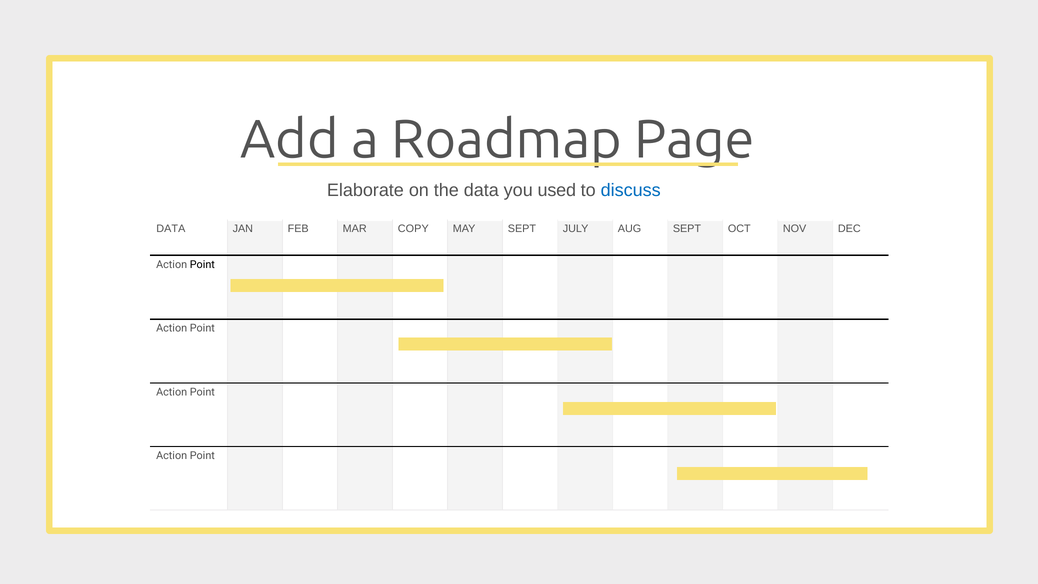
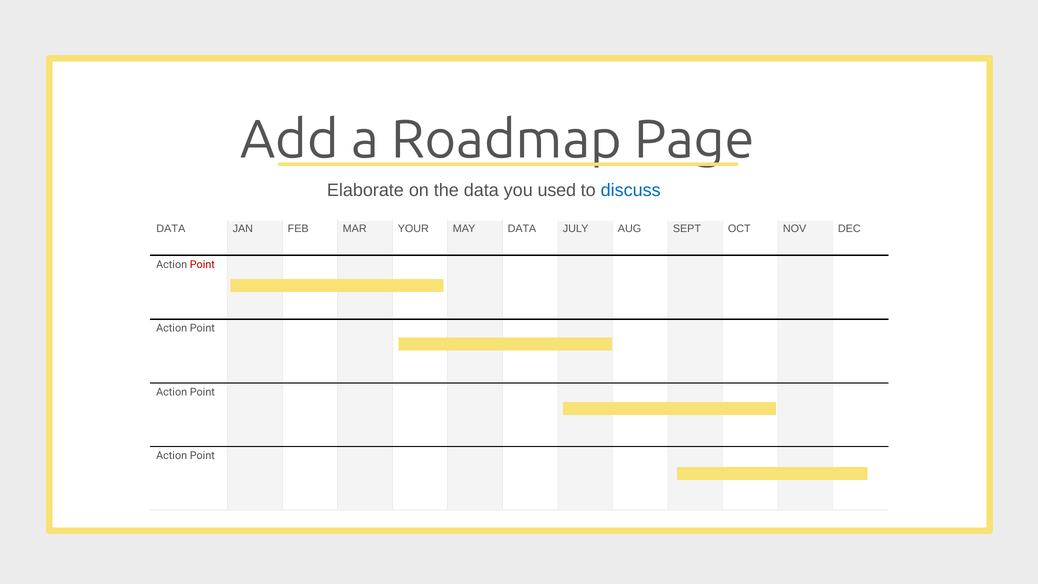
COPY: COPY -> YOUR
MAY SEPT: SEPT -> DATA
Point at (202, 264) colour: black -> red
